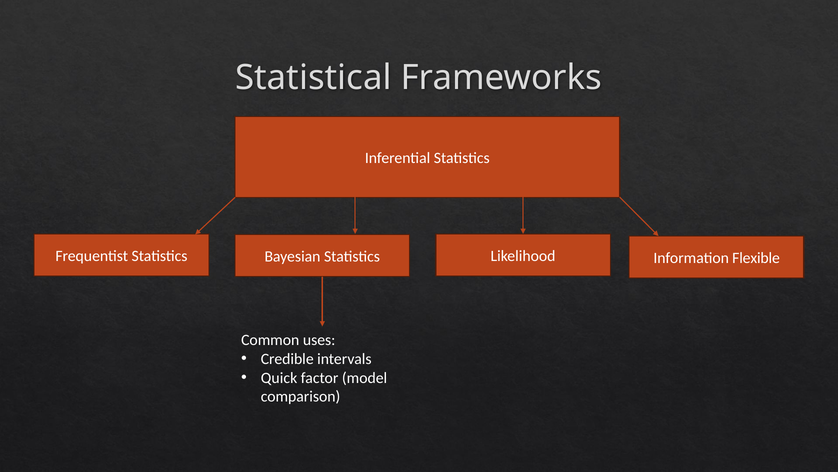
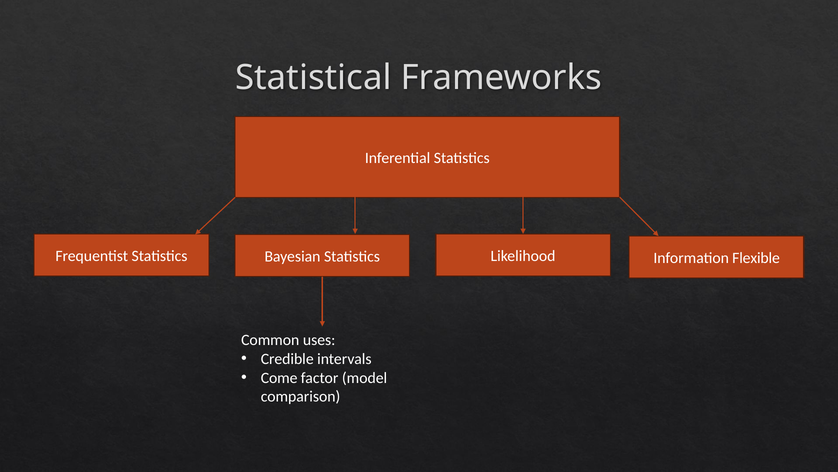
Quick: Quick -> Come
